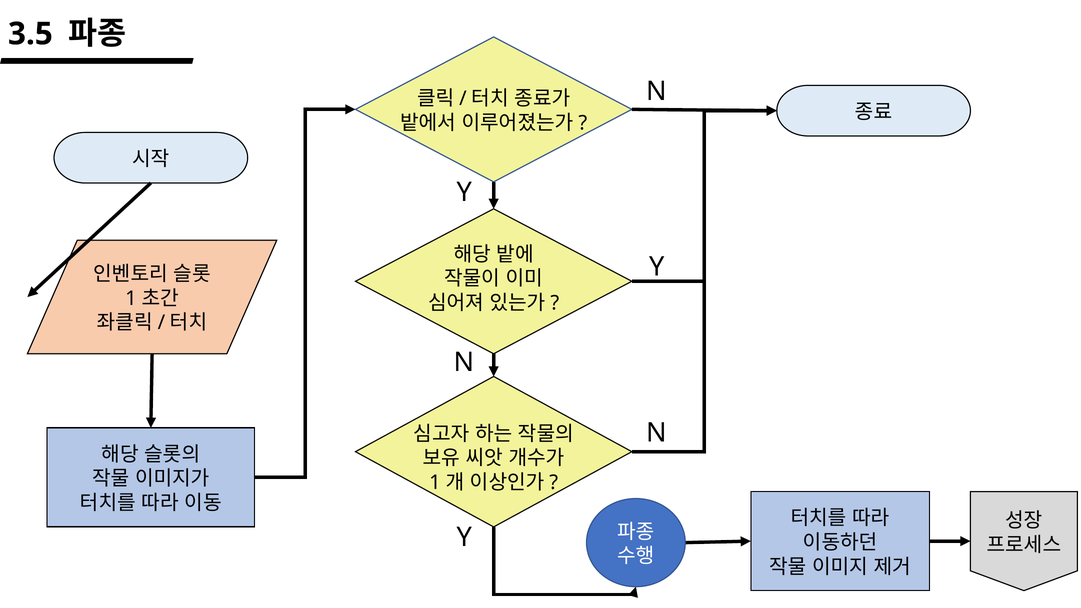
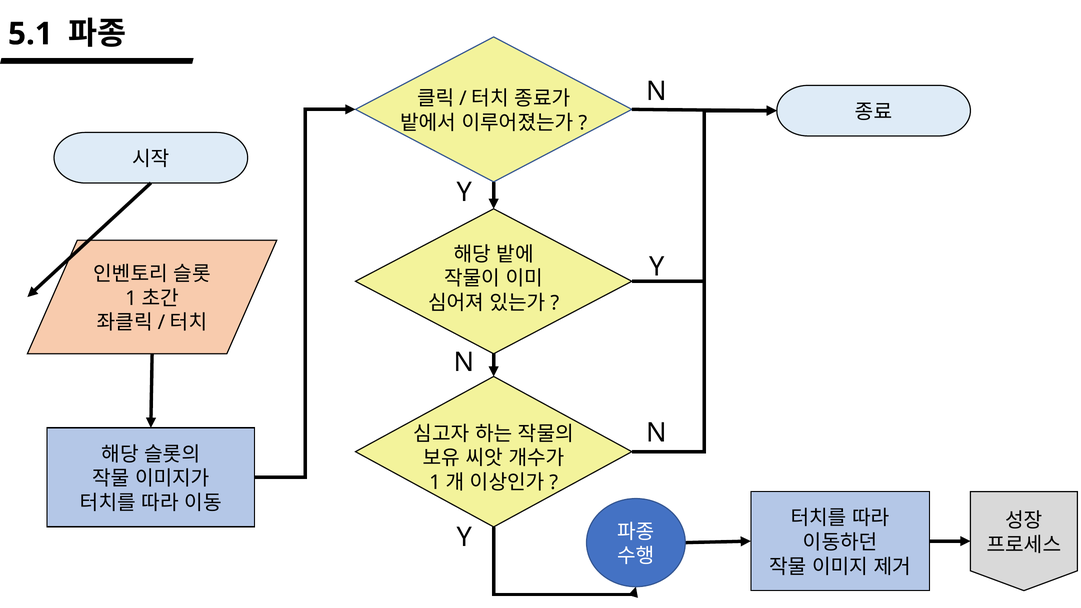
3.5: 3.5 -> 5.1
